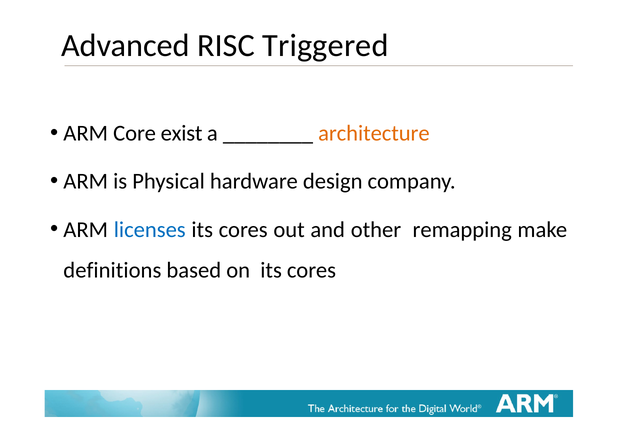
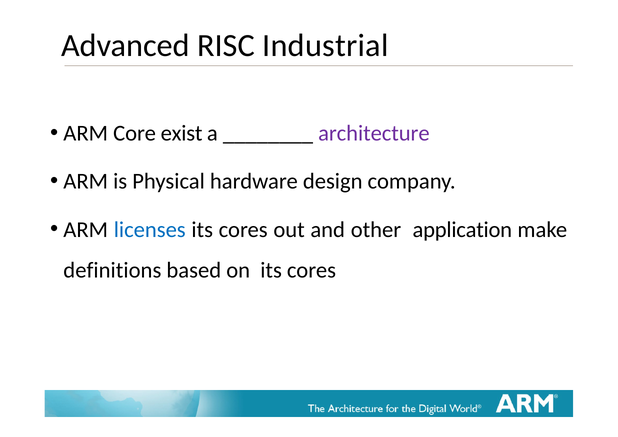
Triggered: Triggered -> Industrial
architecture colour: orange -> purple
remapping: remapping -> application
